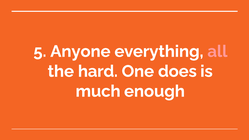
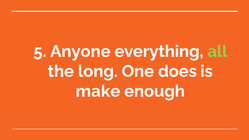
all colour: pink -> light green
hard: hard -> long
much: much -> make
